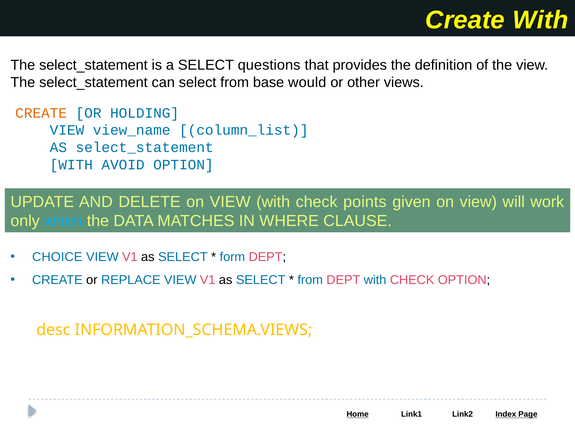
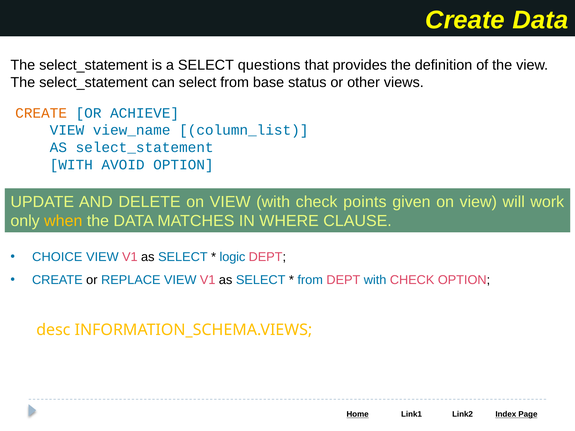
Create With: With -> Data
would: would -> status
HOLDING: HOLDING -> ACHIEVE
when colour: light blue -> yellow
form: form -> logic
